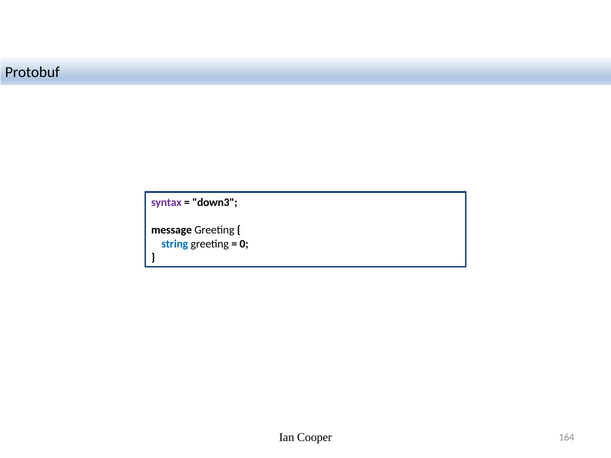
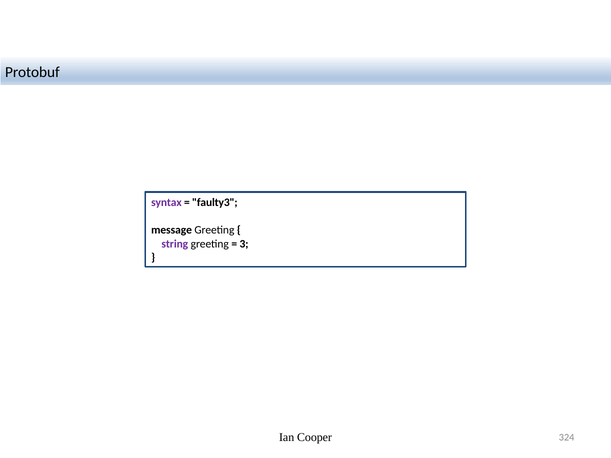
down3: down3 -> faulty3
string colour: blue -> purple
0: 0 -> 3
164: 164 -> 324
